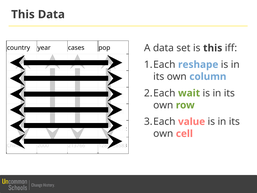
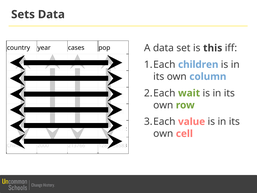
This at (23, 14): This -> Sets
reshape: reshape -> children
